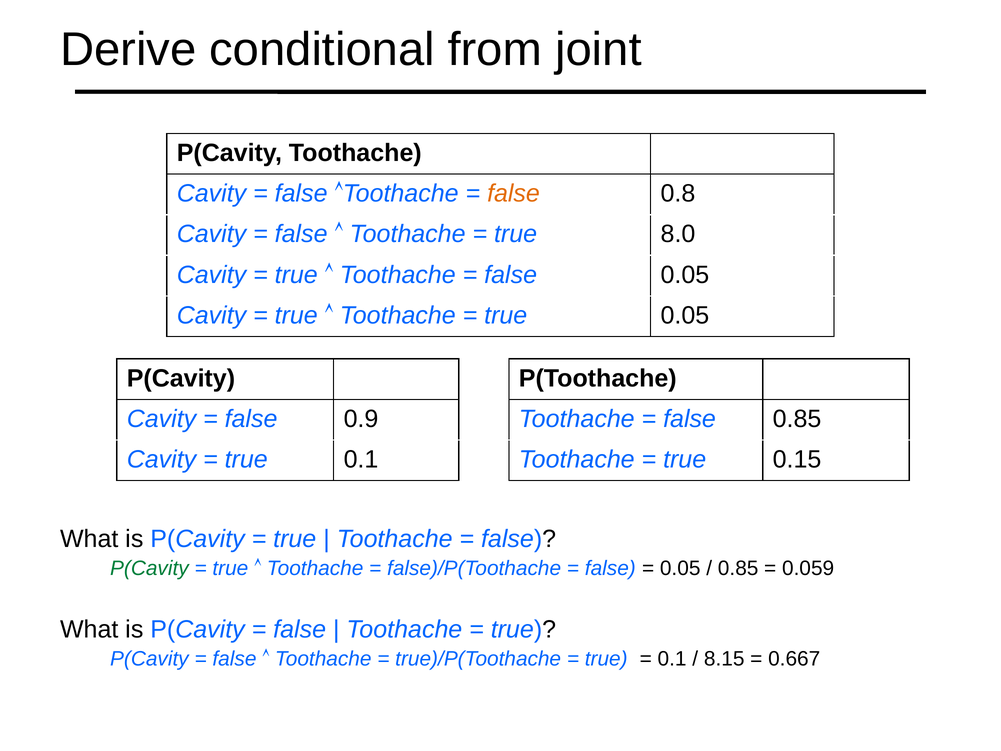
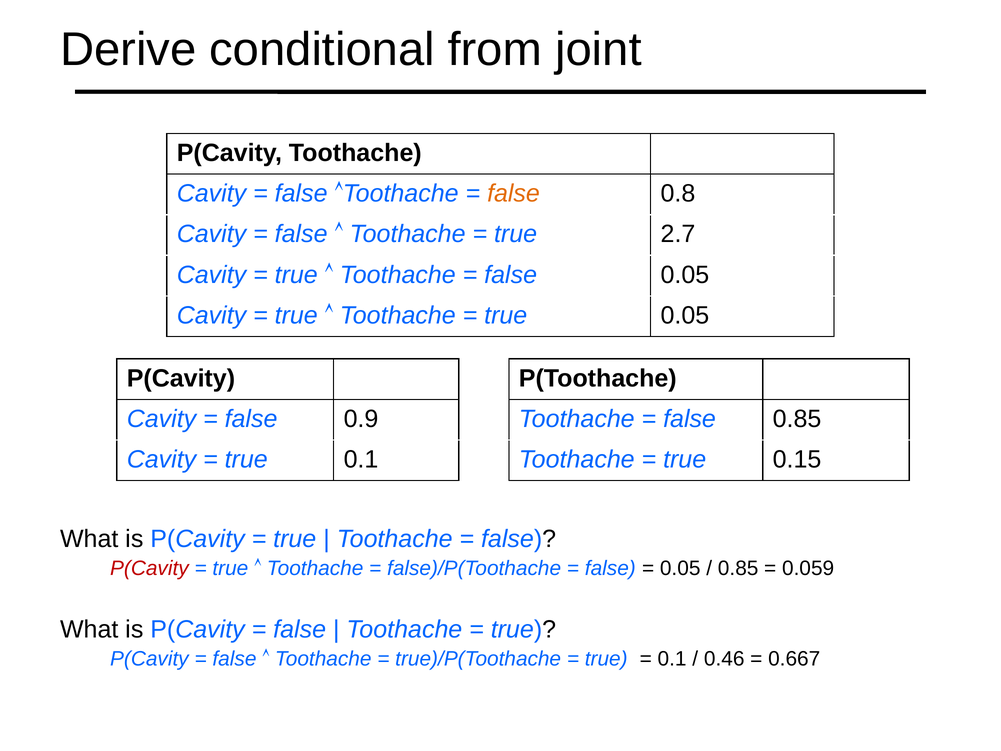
8.0: 8.0 -> 2.7
P(Cavity at (149, 568) colour: green -> red
8.15: 8.15 -> 0.46
